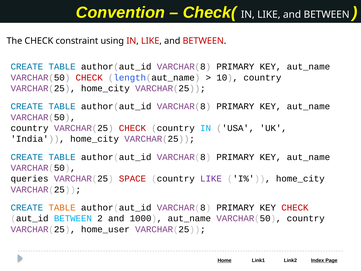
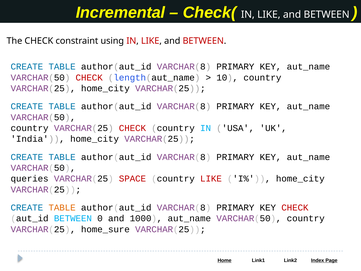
Convention: Convention -> Incremental
LIKE at (211, 179) colour: purple -> red
2: 2 -> 0
home_user: home_user -> home_sure
